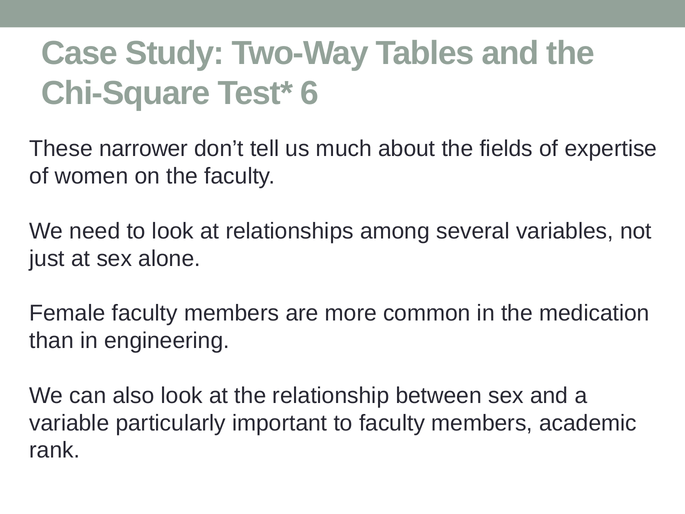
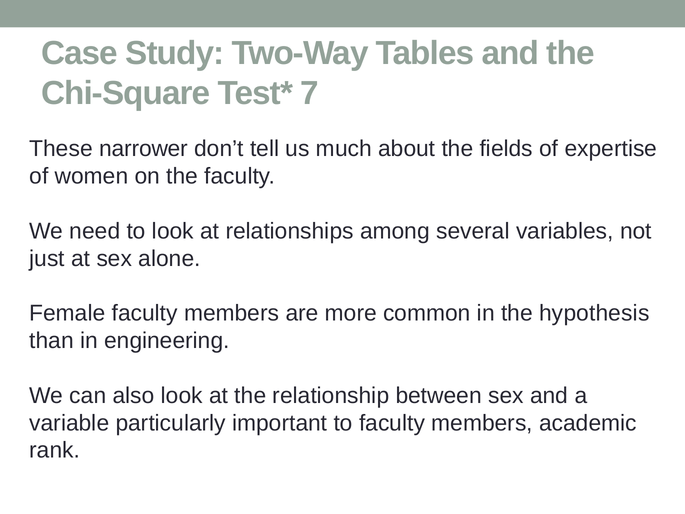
6: 6 -> 7
medication: medication -> hypothesis
